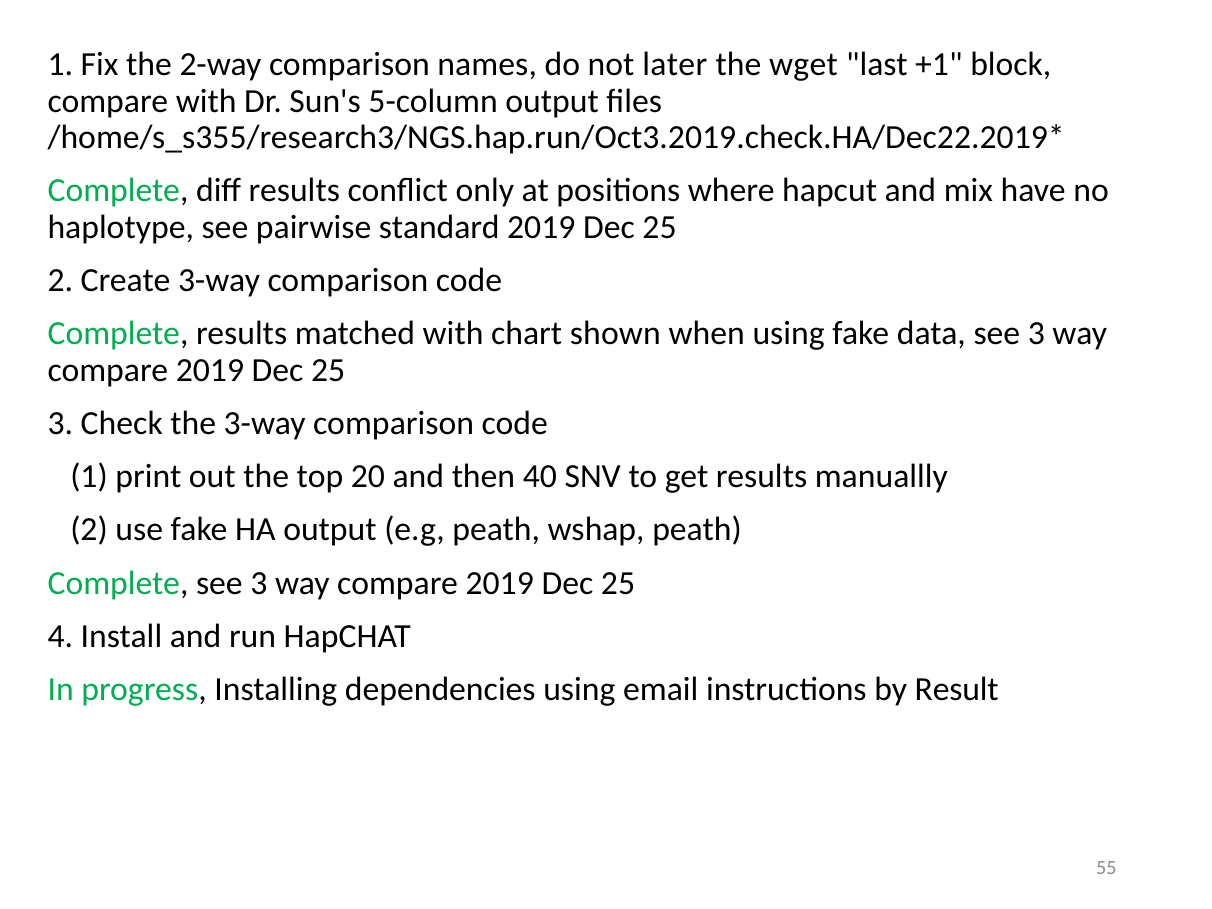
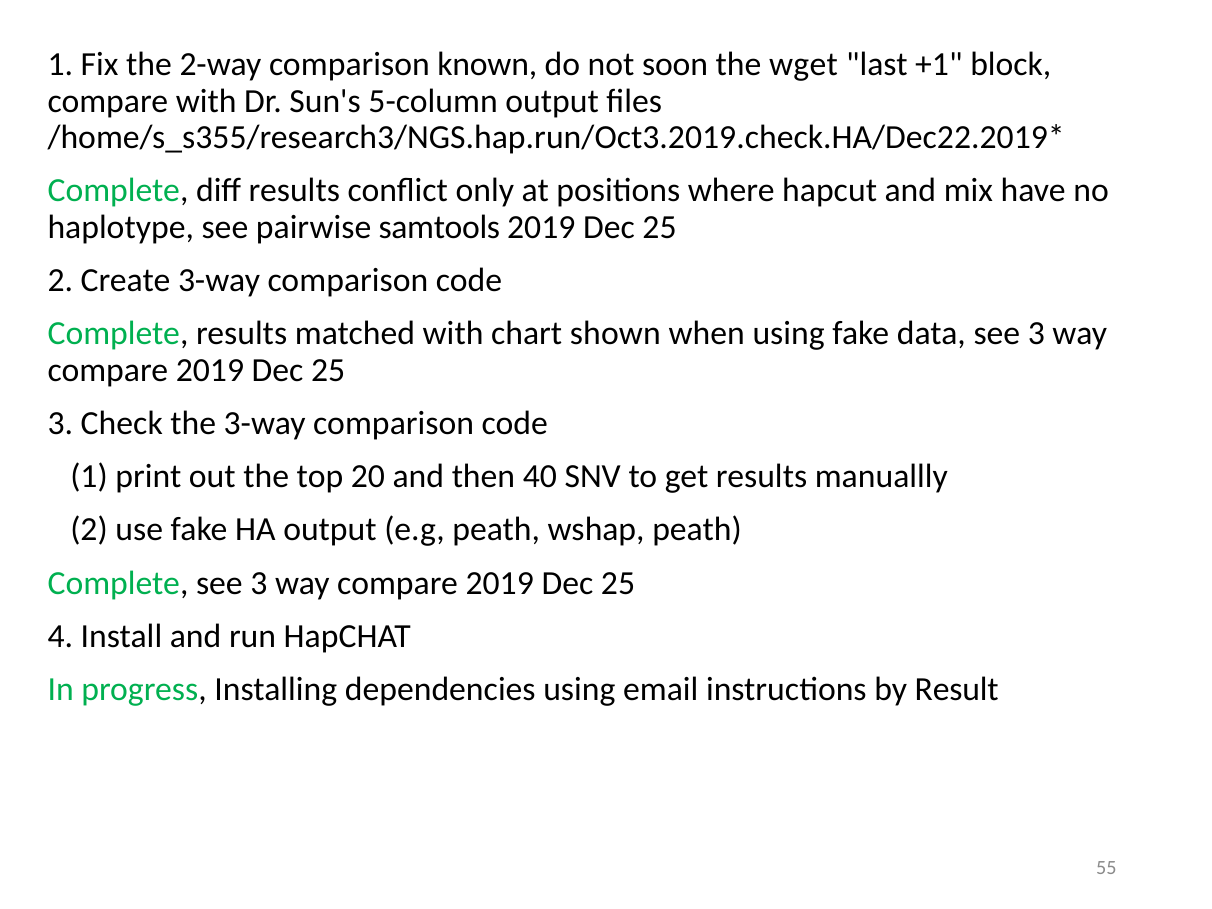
names: names -> known
later: later -> soon
standard: standard -> samtools
